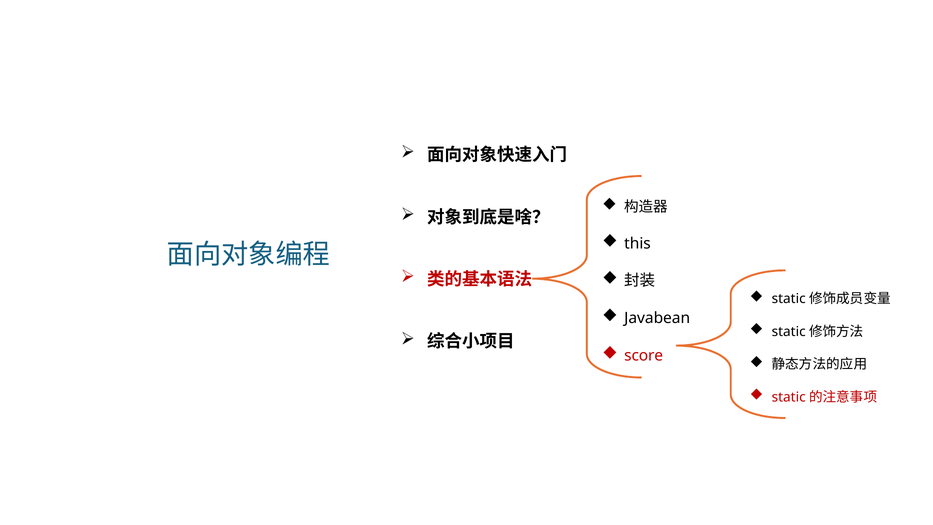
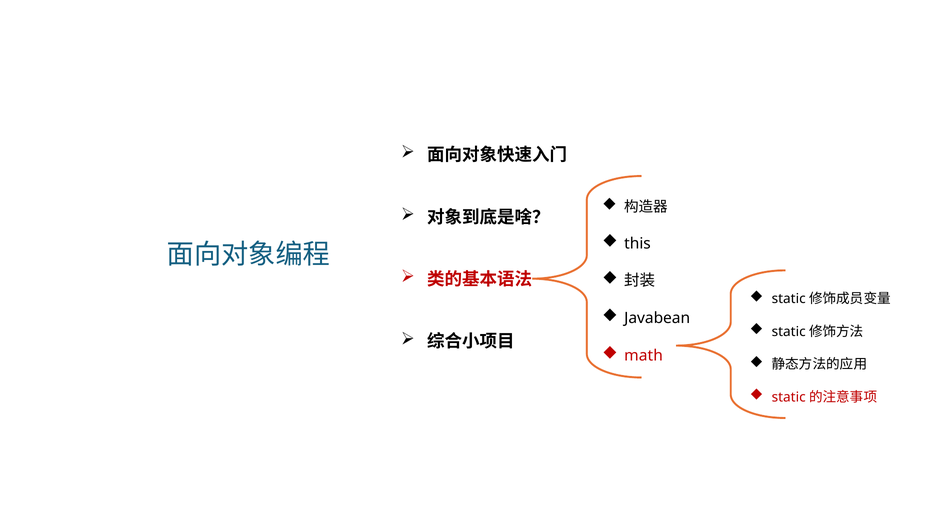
score: score -> math
